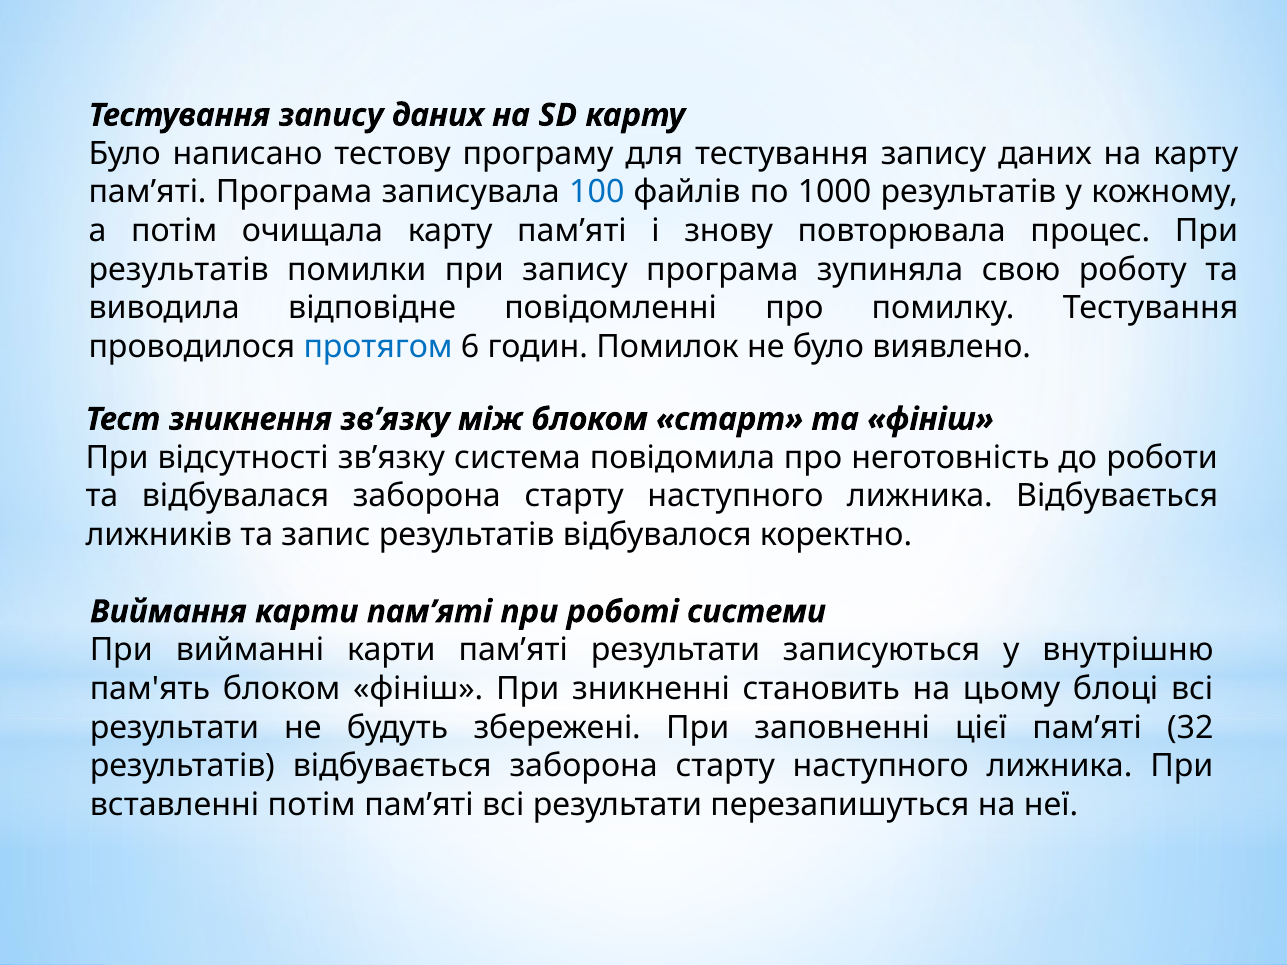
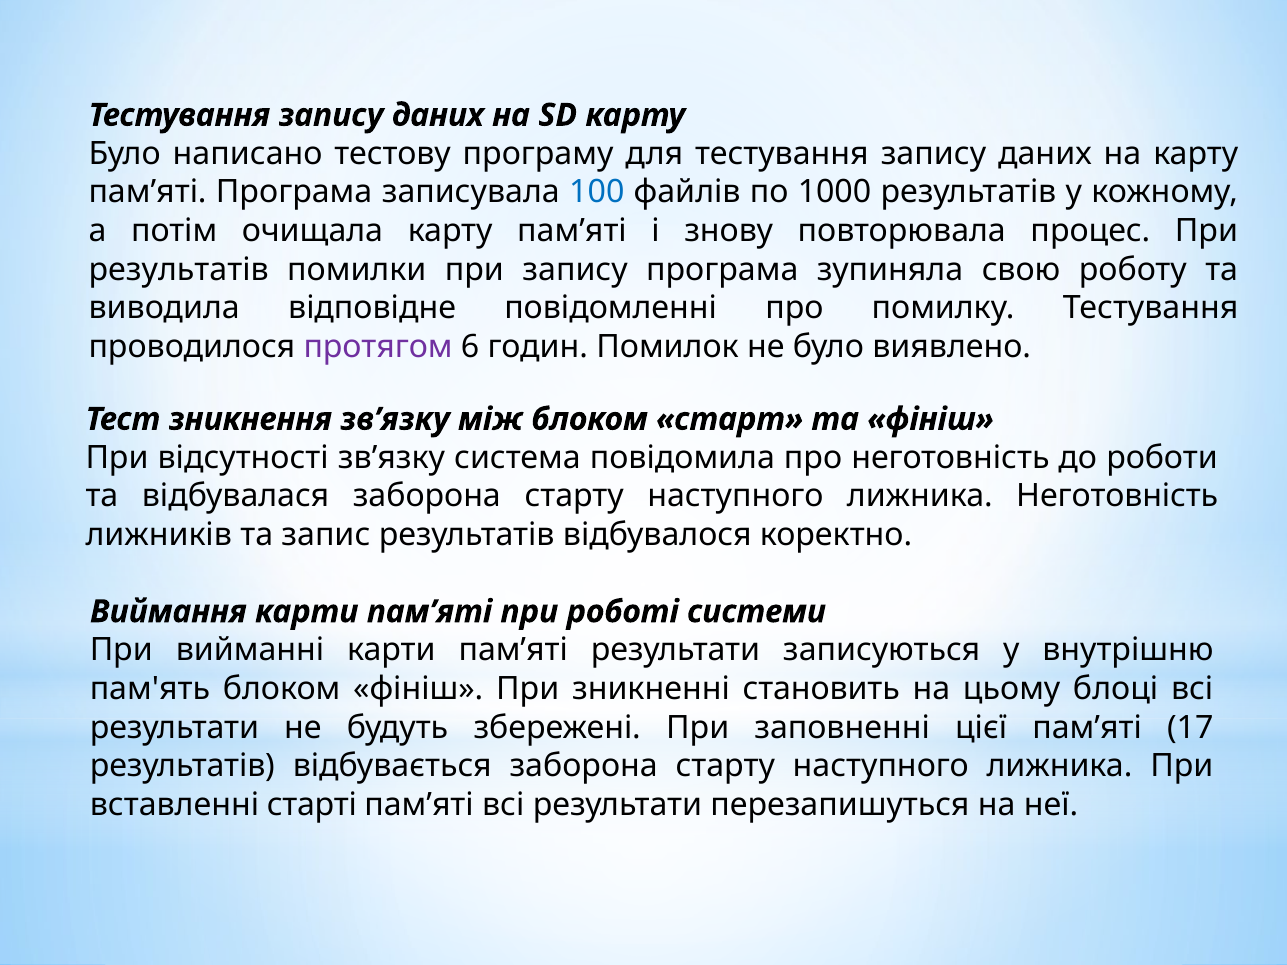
протягом colour: blue -> purple
лижника Відбувається: Відбувається -> Неготовність
32: 32 -> 17
вставленні потім: потім -> старті
